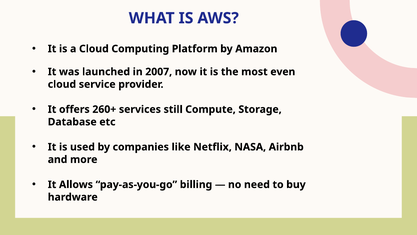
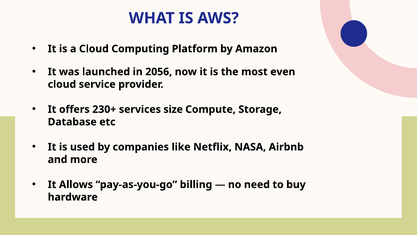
2007: 2007 -> 2056
260+: 260+ -> 230+
still: still -> size
